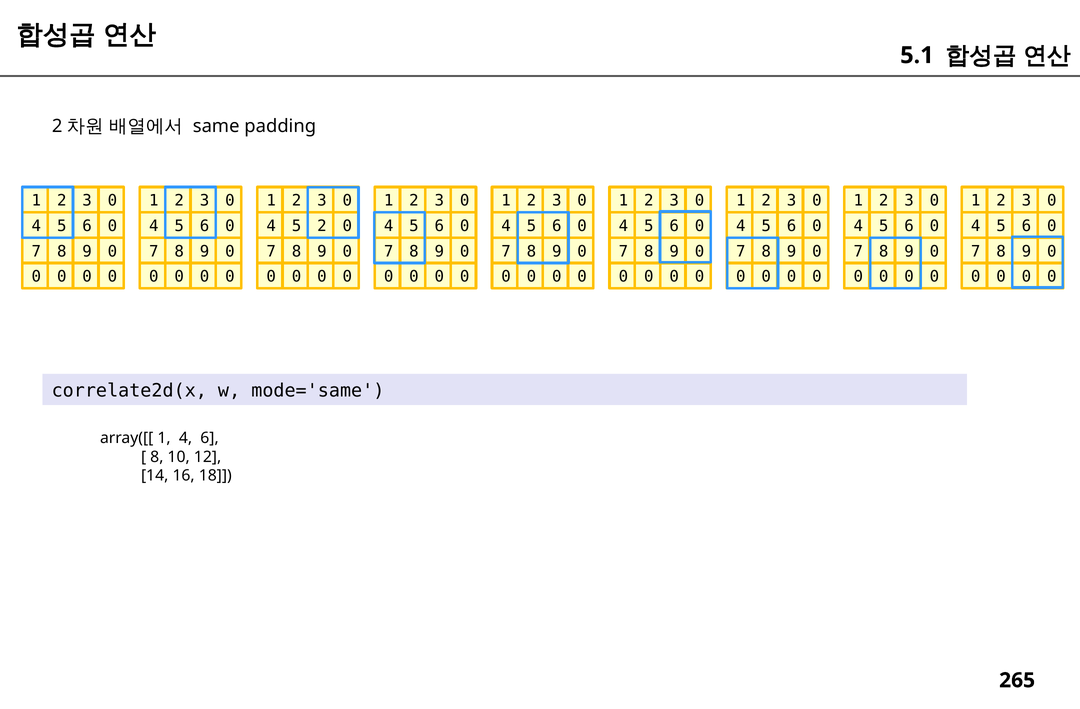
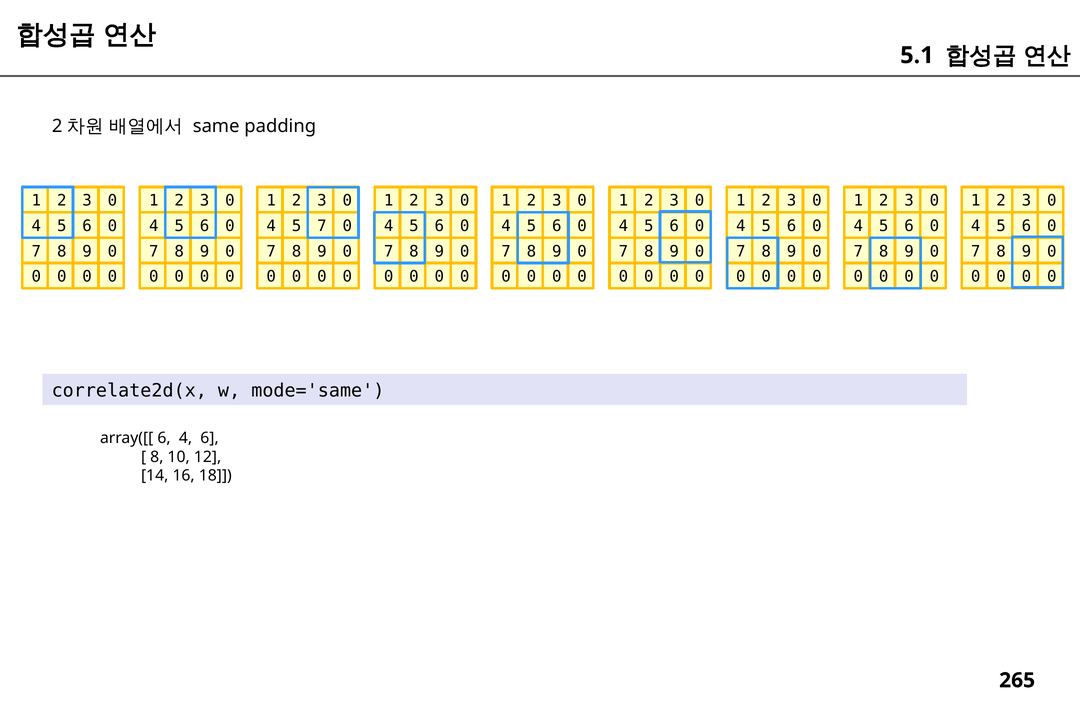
5 2: 2 -> 7
array([[ 1: 1 -> 6
